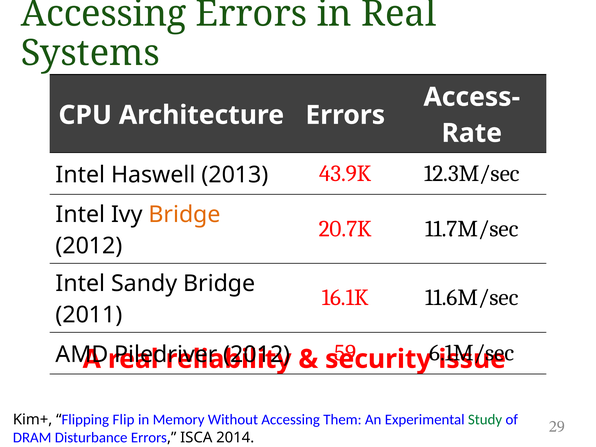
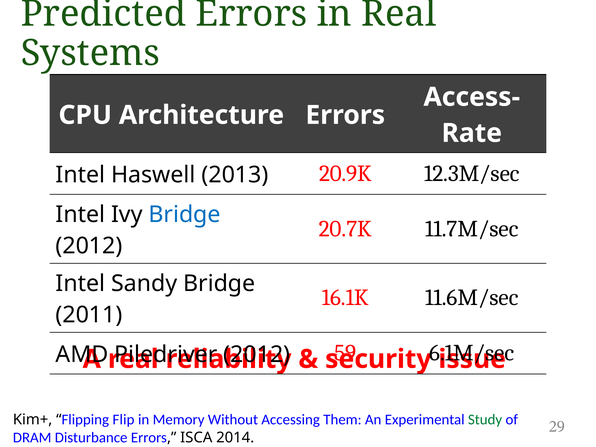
Accessing at (104, 14): Accessing -> Predicted
43.9K: 43.9K -> 20.9K
Bridge at (185, 214) colour: orange -> blue
